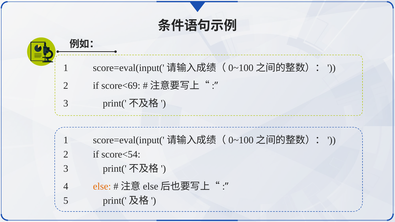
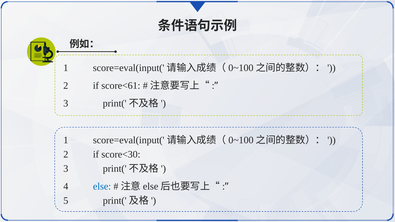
score<69: score<69 -> score<61
score<54: score<54 -> score<30
else colour: orange -> blue
